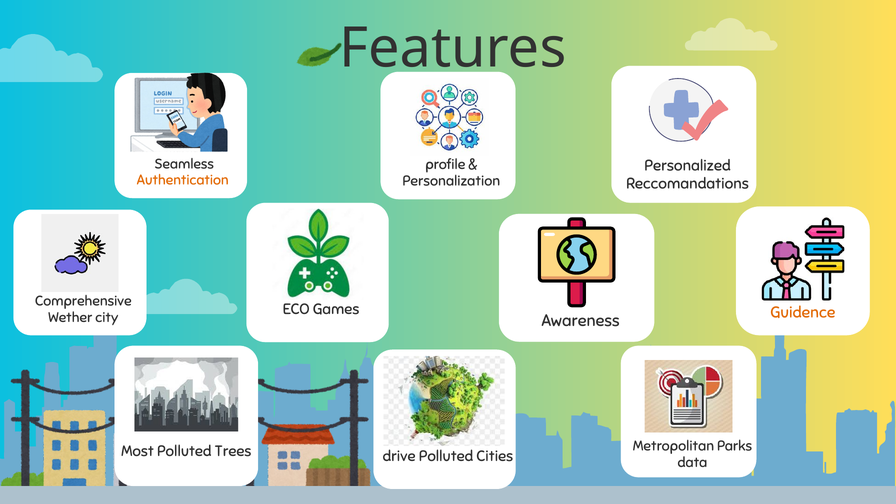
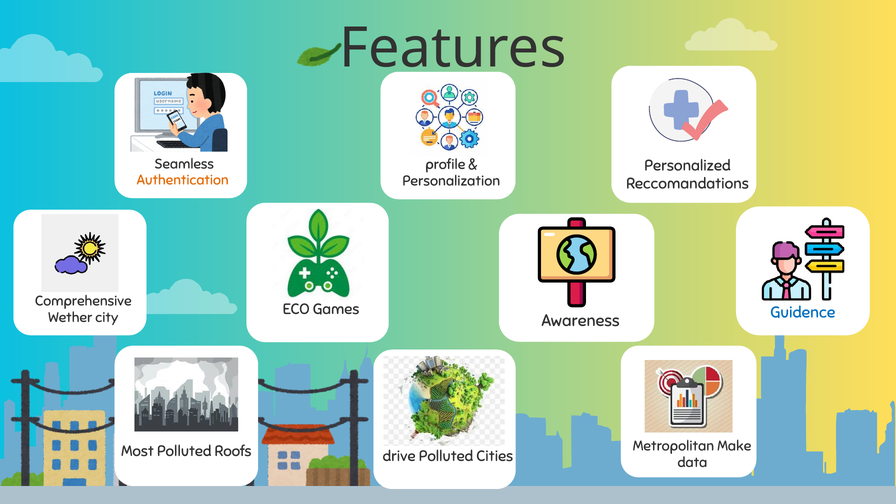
Guidence colour: orange -> blue
Parks: Parks -> Make
Trees: Trees -> Roofs
